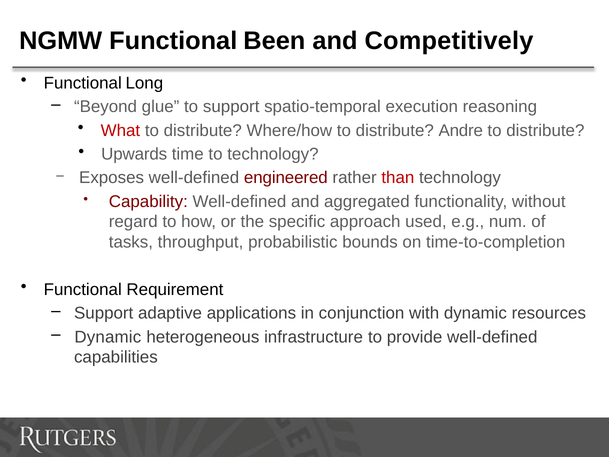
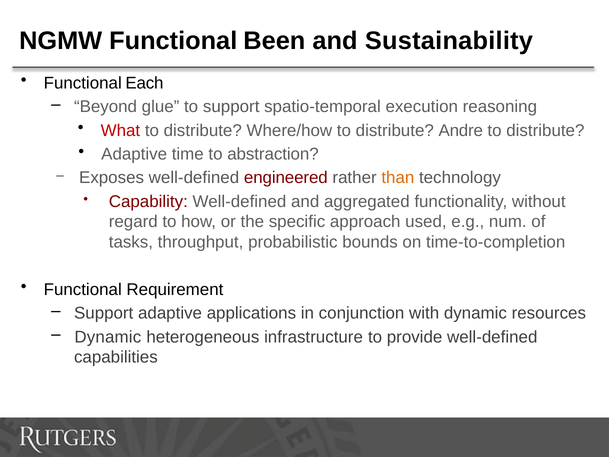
Competitively: Competitively -> Sustainability
Long: Long -> Each
Upwards at (134, 154): Upwards -> Adaptive
to technology: technology -> abstraction
than colour: red -> orange
